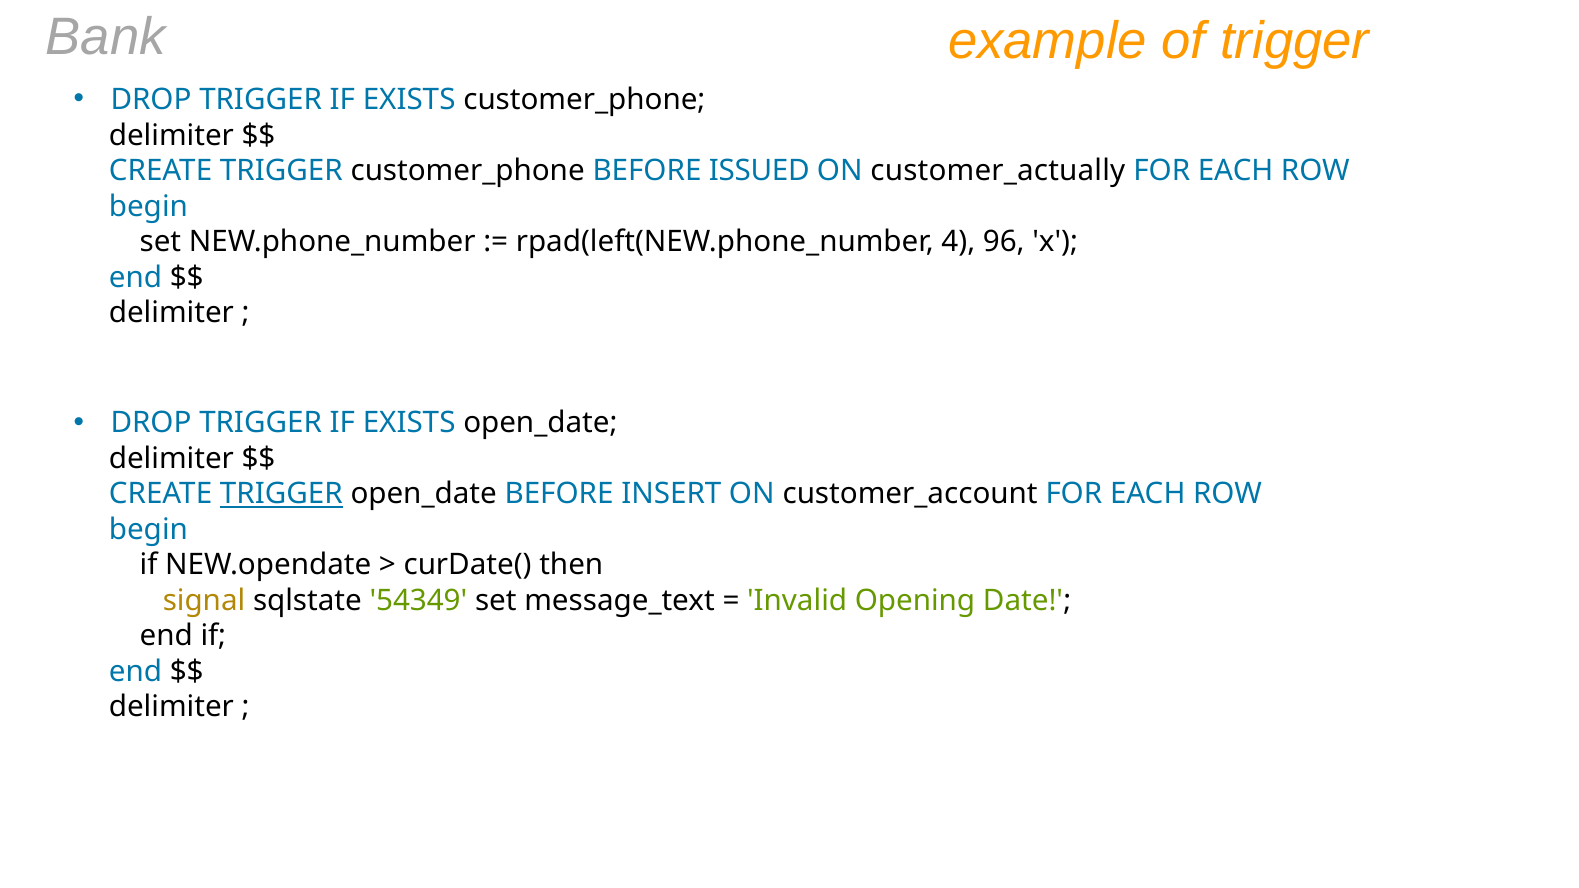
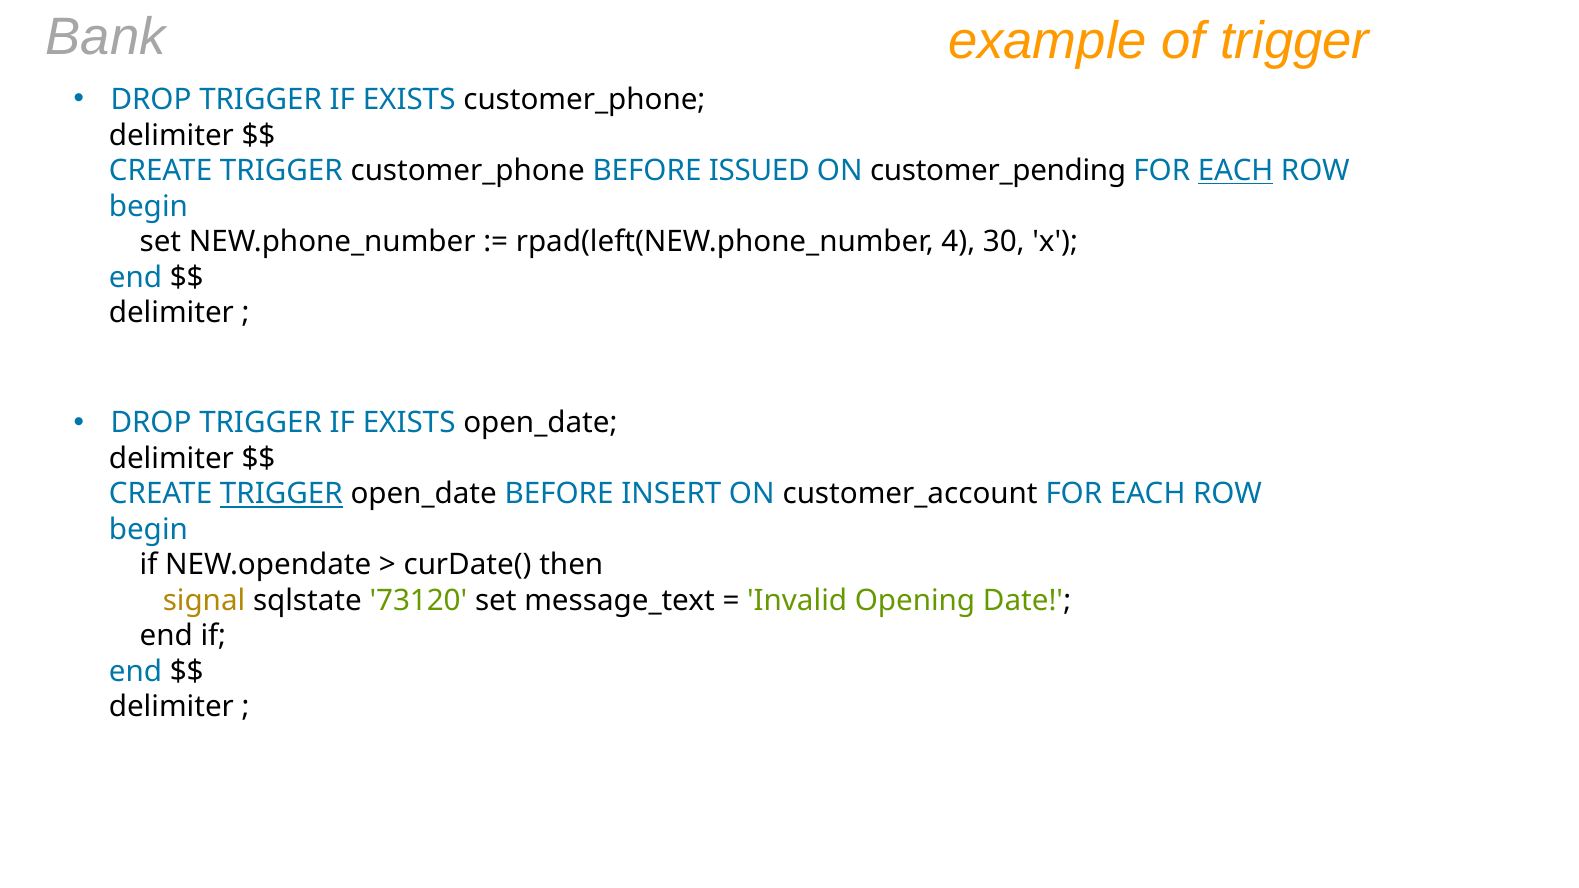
customer_actually: customer_actually -> customer_pending
EACH at (1236, 171) underline: none -> present
96: 96 -> 30
54349: 54349 -> 73120
